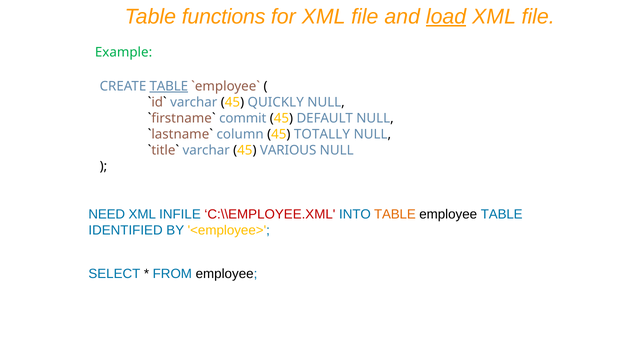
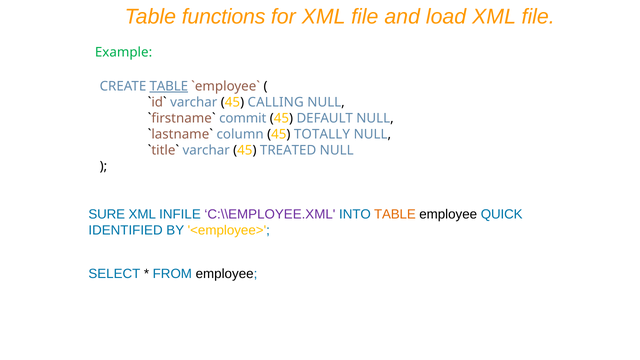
load underline: present -> none
QUICKLY: QUICKLY -> CALLING
VARIOUS: VARIOUS -> TREATED
NEED: NEED -> SURE
C:\\EMPLOYEE.XML colour: red -> purple
employee TABLE: TABLE -> QUICK
